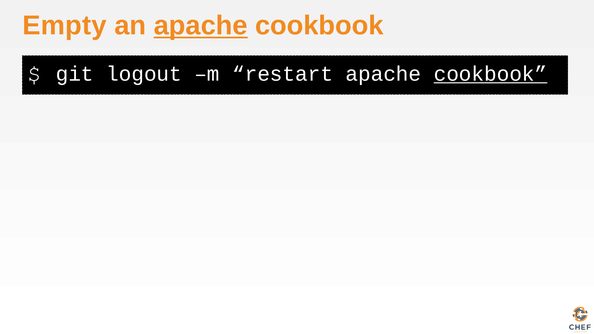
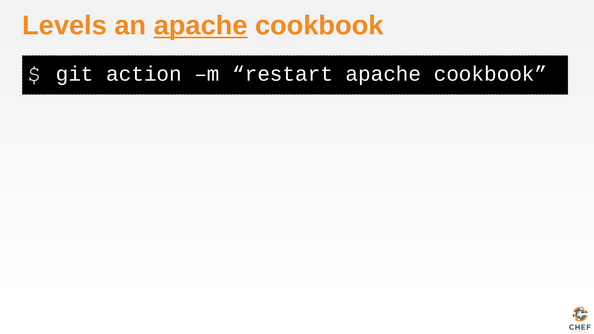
Empty: Empty -> Levels
logout: logout -> action
cookbook at (490, 74) underline: present -> none
